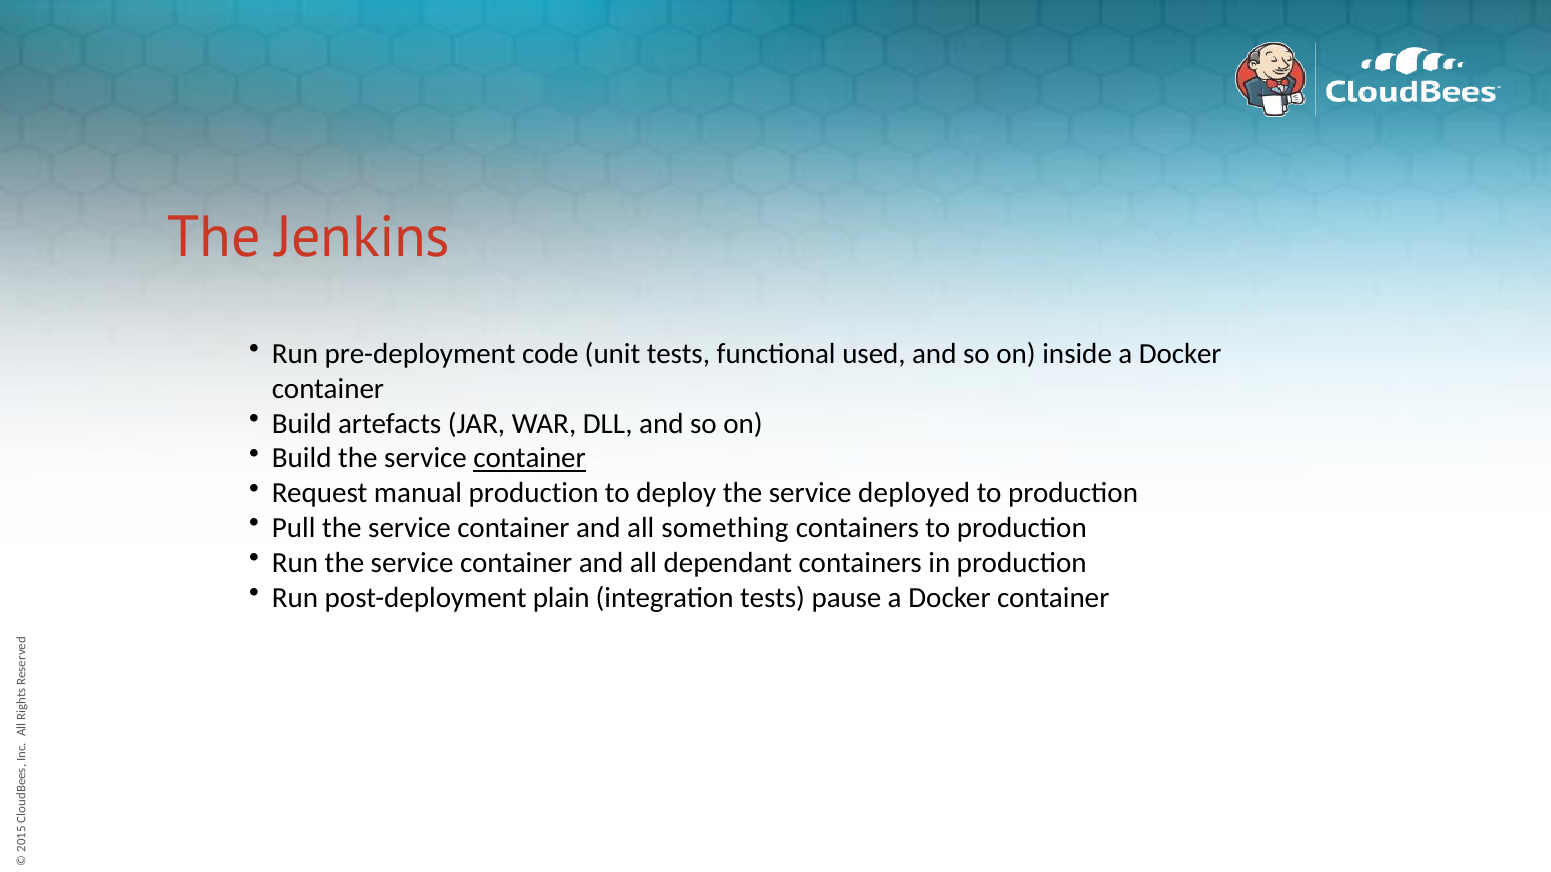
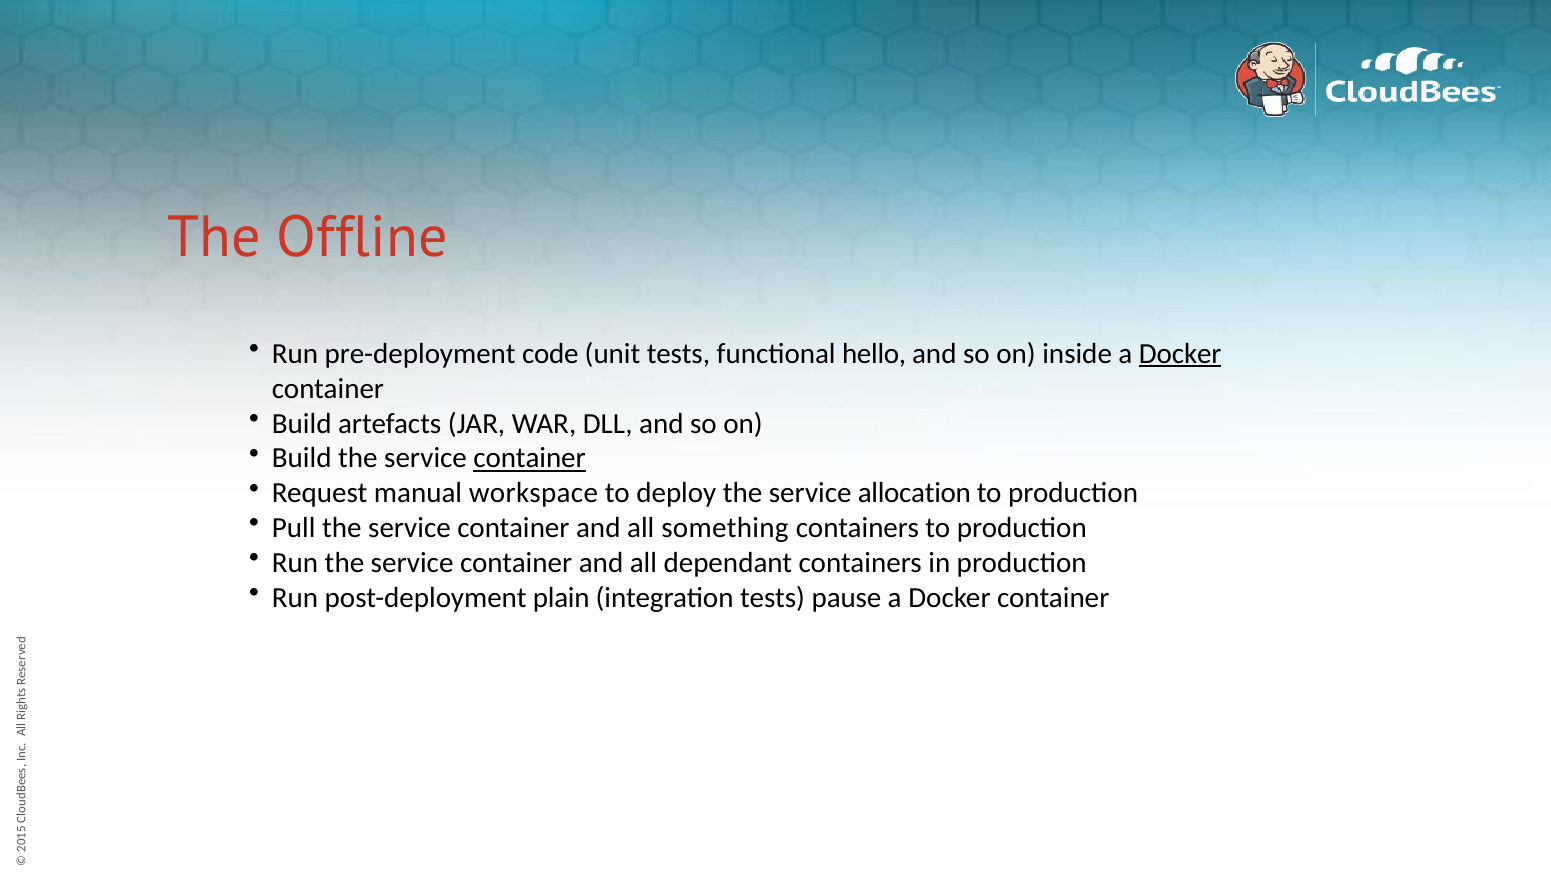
Jenkins: Jenkins -> Offline
used: used -> hello
Docker at (1180, 354) underline: none -> present
manual production: production -> workspace
deployed: deployed -> allocation
